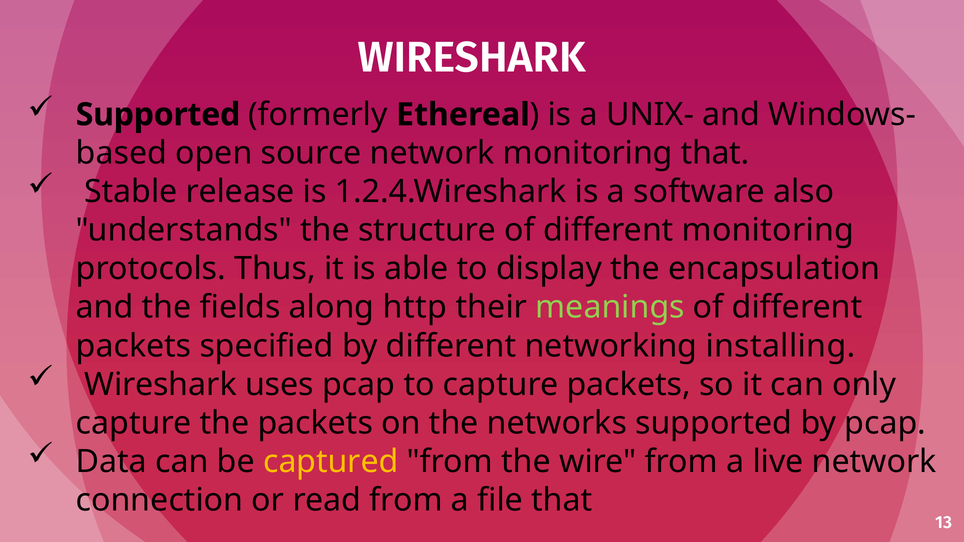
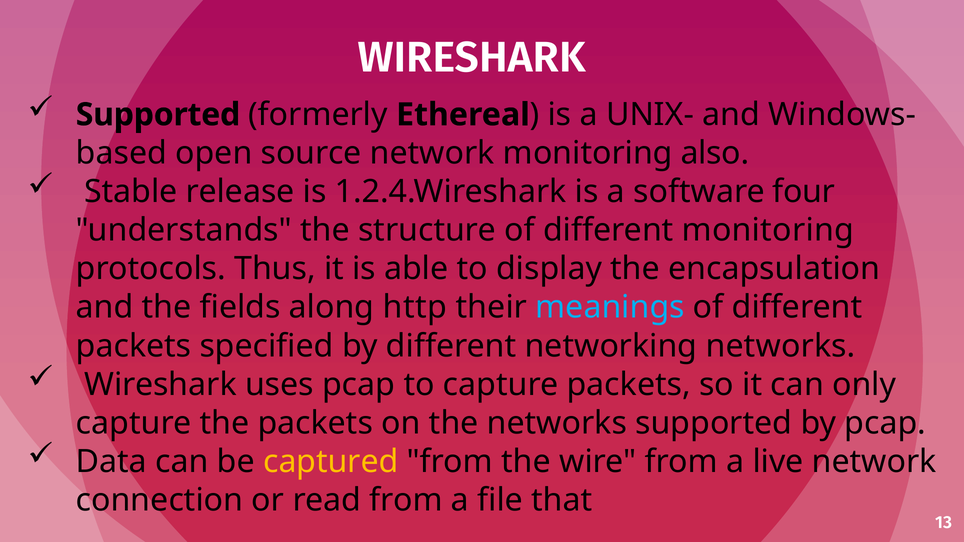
monitoring that: that -> also
also: also -> four
meanings colour: light green -> light blue
networking installing: installing -> networks
